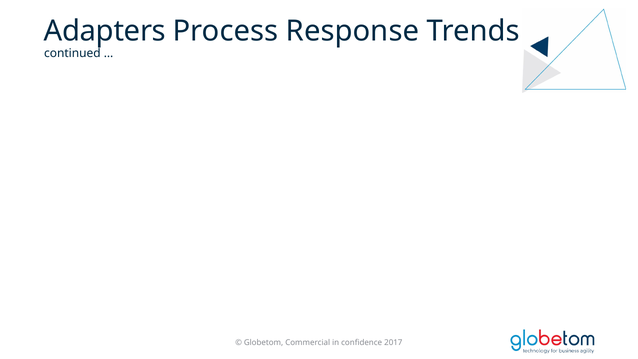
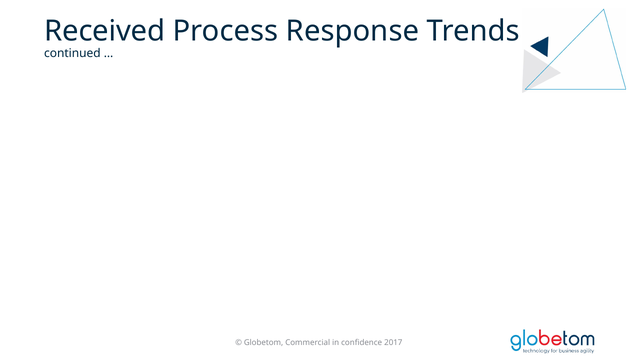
Adapters: Adapters -> Received
